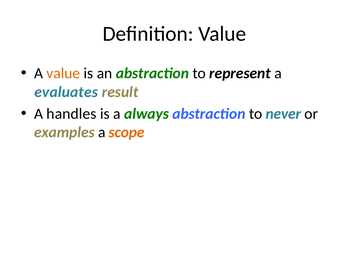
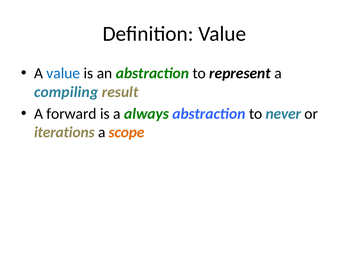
value at (63, 73) colour: orange -> blue
evaluates: evaluates -> compiling
handles: handles -> forward
examples: examples -> iterations
